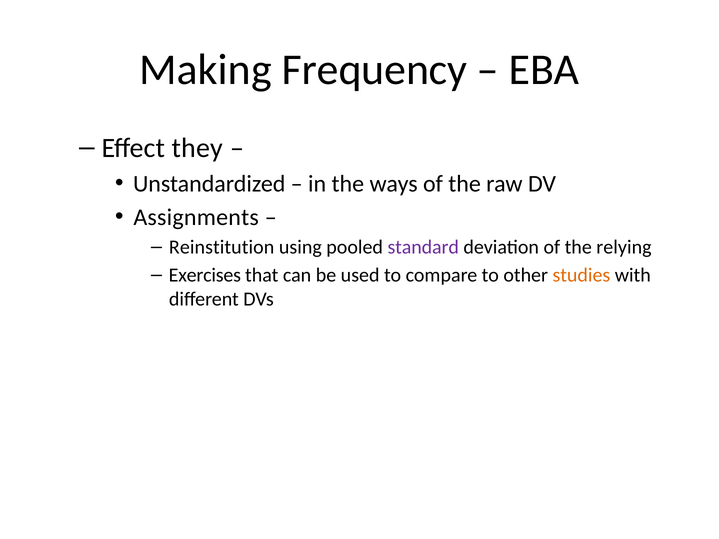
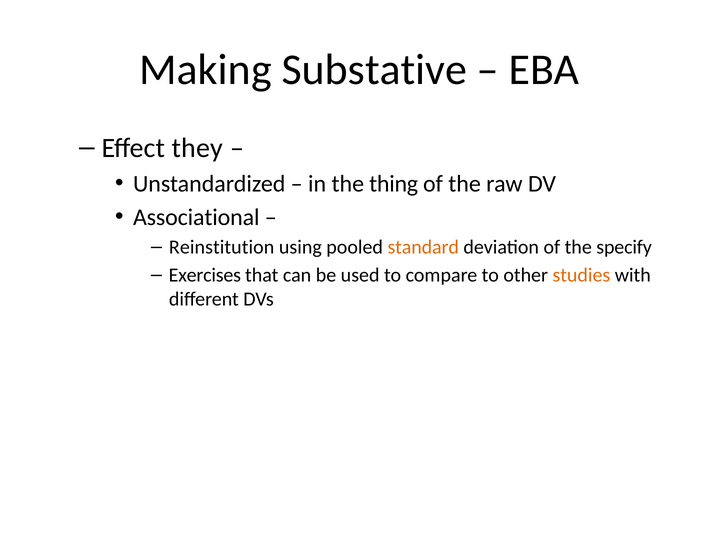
Frequency: Frequency -> Substative
ways: ways -> thing
Assignments: Assignments -> Associational
standard colour: purple -> orange
relying: relying -> specify
